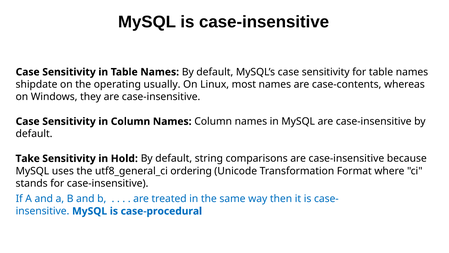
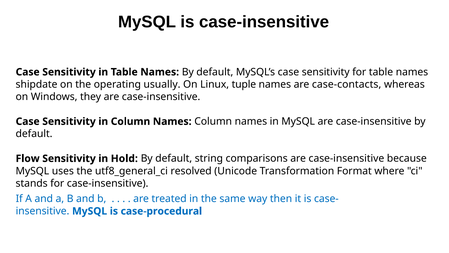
most: most -> tuple
case-contents: case-contents -> case-contacts
Take: Take -> Flow
ordering: ordering -> resolved
